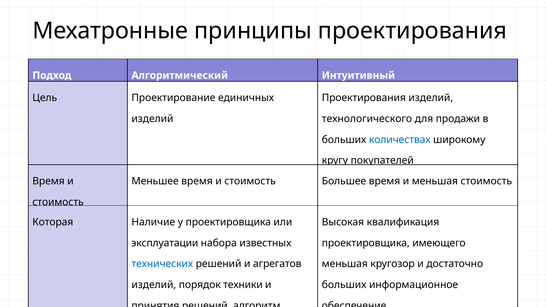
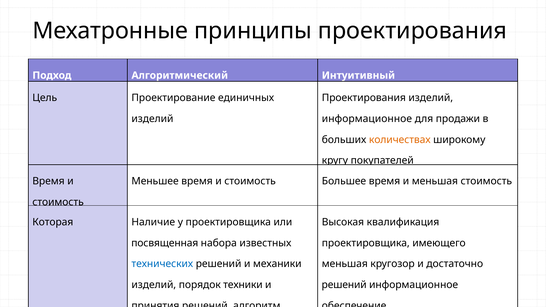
технологического at (367, 119): технологического -> информационное
количествах colour: blue -> orange
эксплуатации: эксплуатации -> посвященная
агрегатов: агрегатов -> механики
больших at (344, 285): больших -> решений
